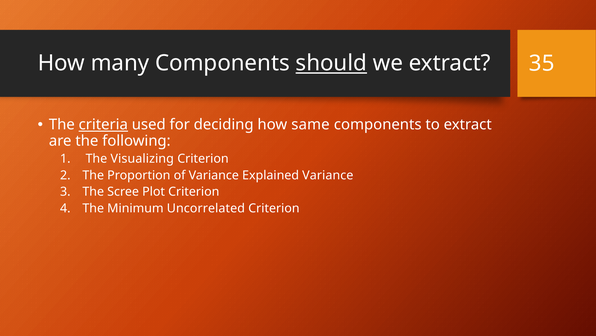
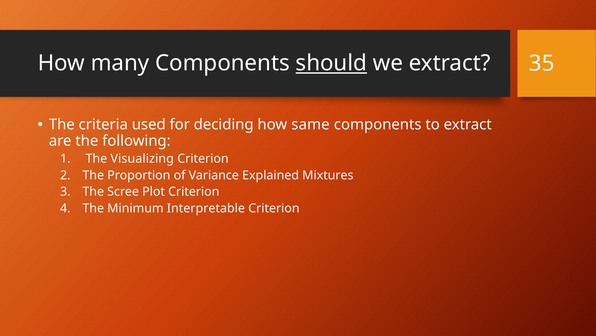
criteria underline: present -> none
Explained Variance: Variance -> Mixtures
Uncorrelated: Uncorrelated -> Interpretable
